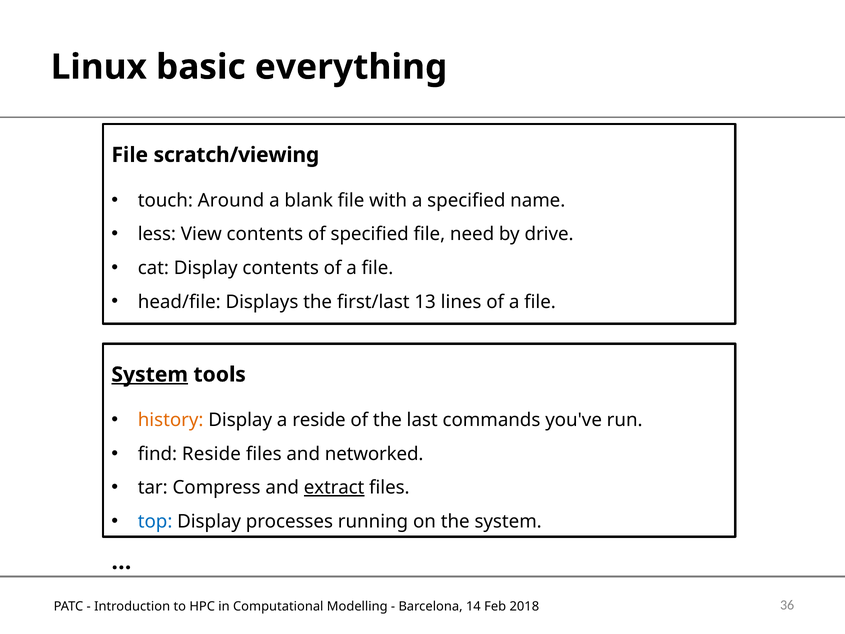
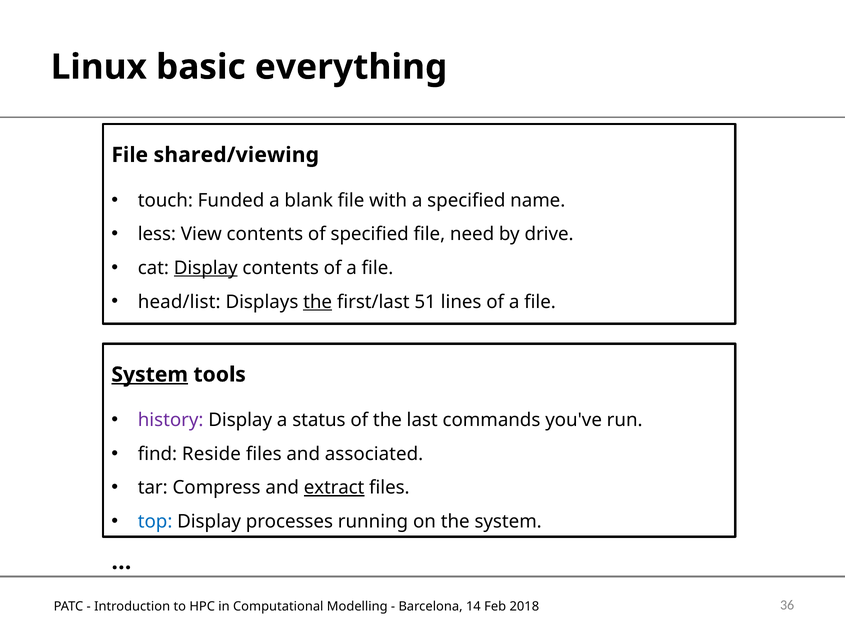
scratch/viewing: scratch/viewing -> shared/viewing
Around: Around -> Funded
Display at (206, 268) underline: none -> present
head/file: head/file -> head/list
the at (318, 302) underline: none -> present
13: 13 -> 51
history colour: orange -> purple
a reside: reside -> status
networked: networked -> associated
